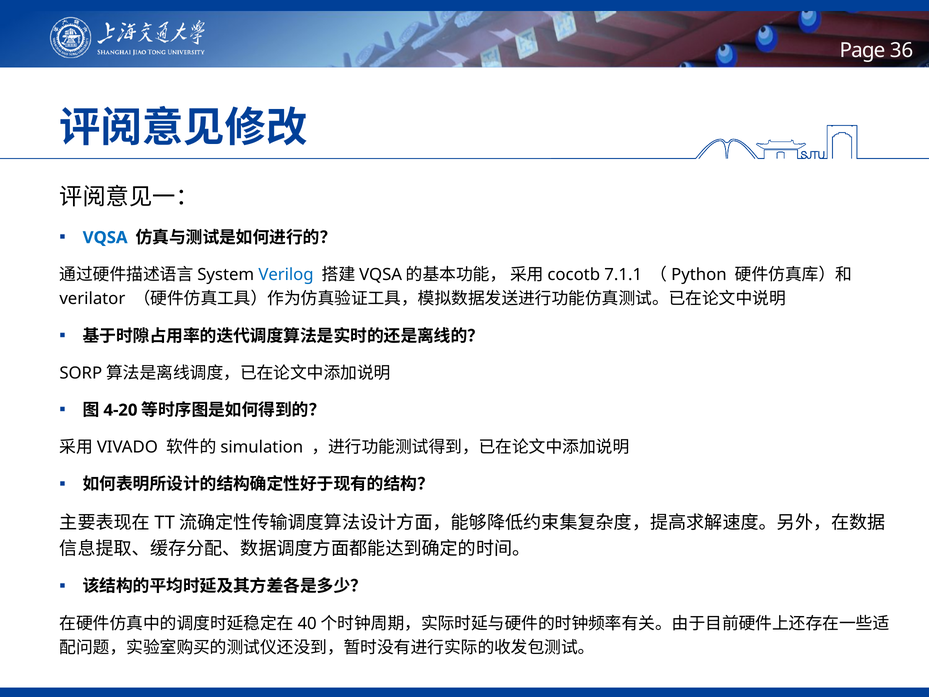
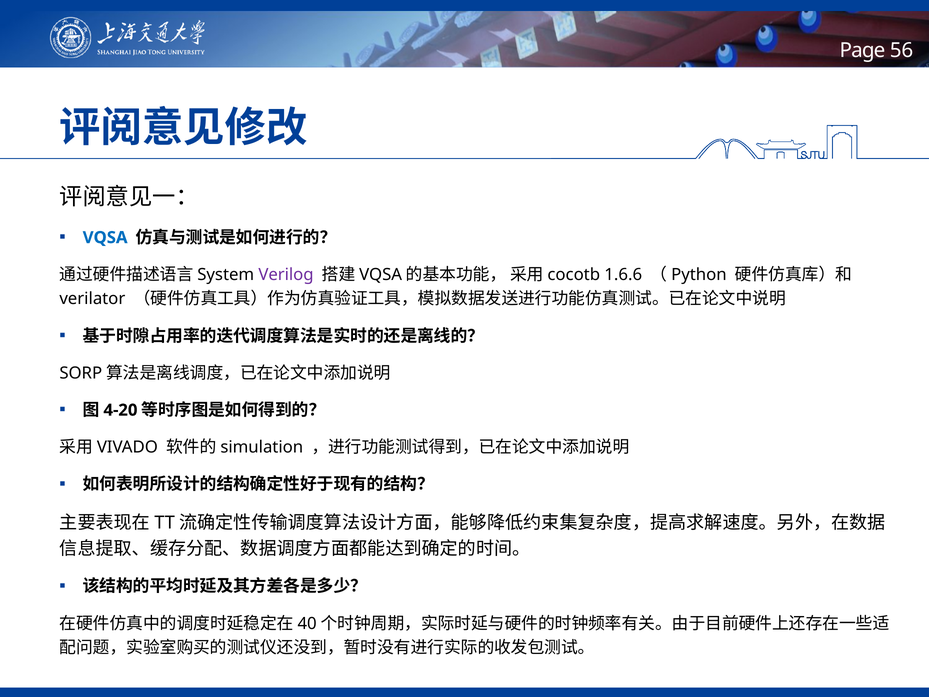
36: 36 -> 56
Verilog colour: blue -> purple
7.1.1: 7.1.1 -> 1.6.6
